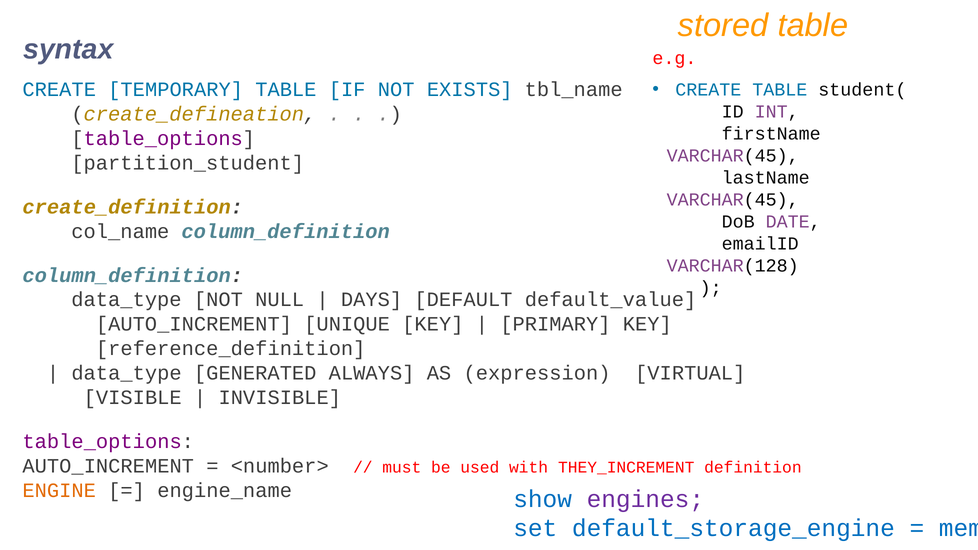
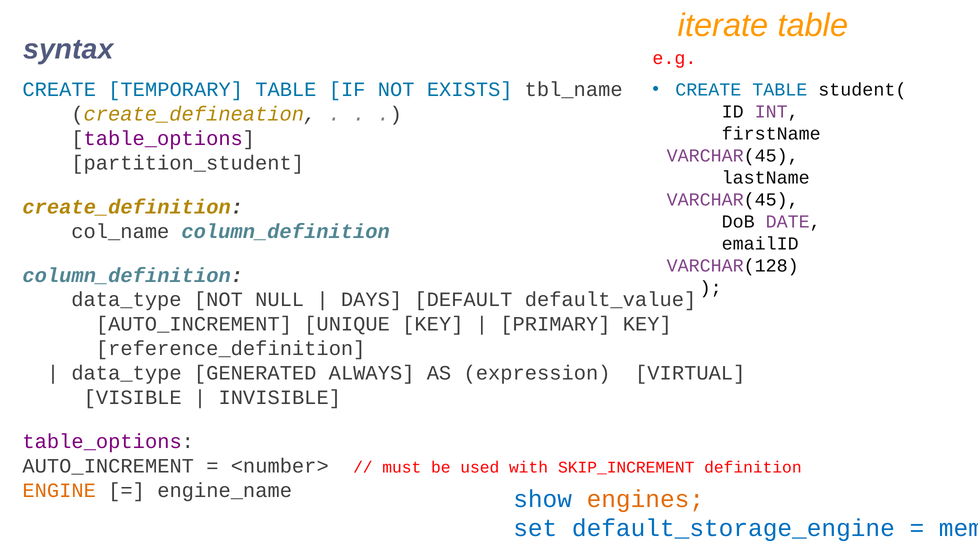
stored: stored -> iterate
THEY_INCREMENT: THEY_INCREMENT -> SKIP_INCREMENT
engines colour: purple -> orange
